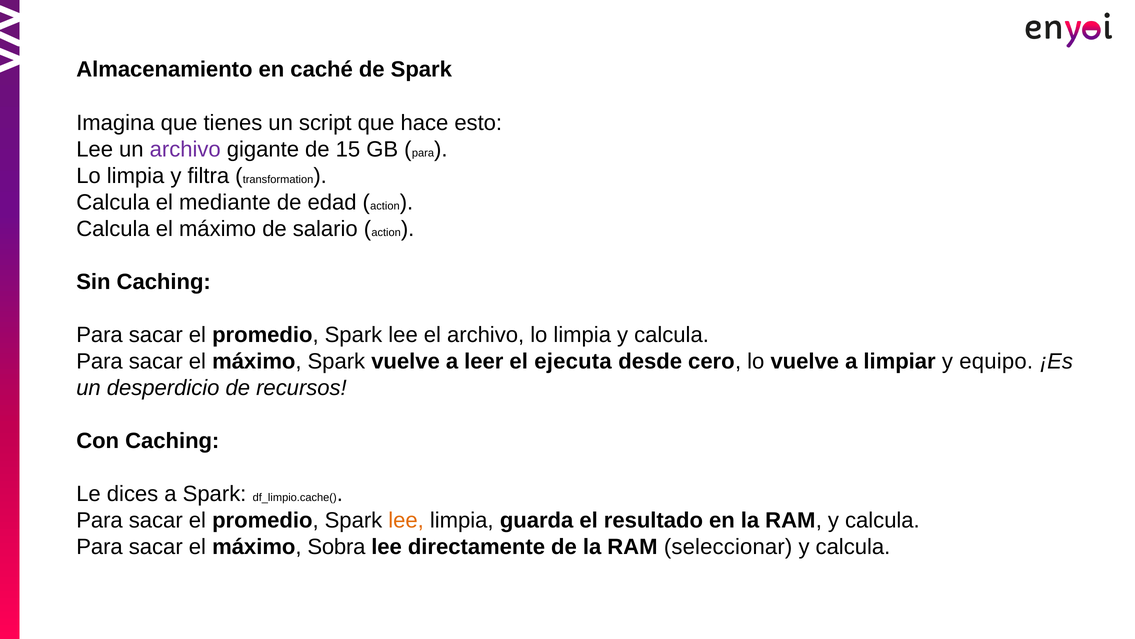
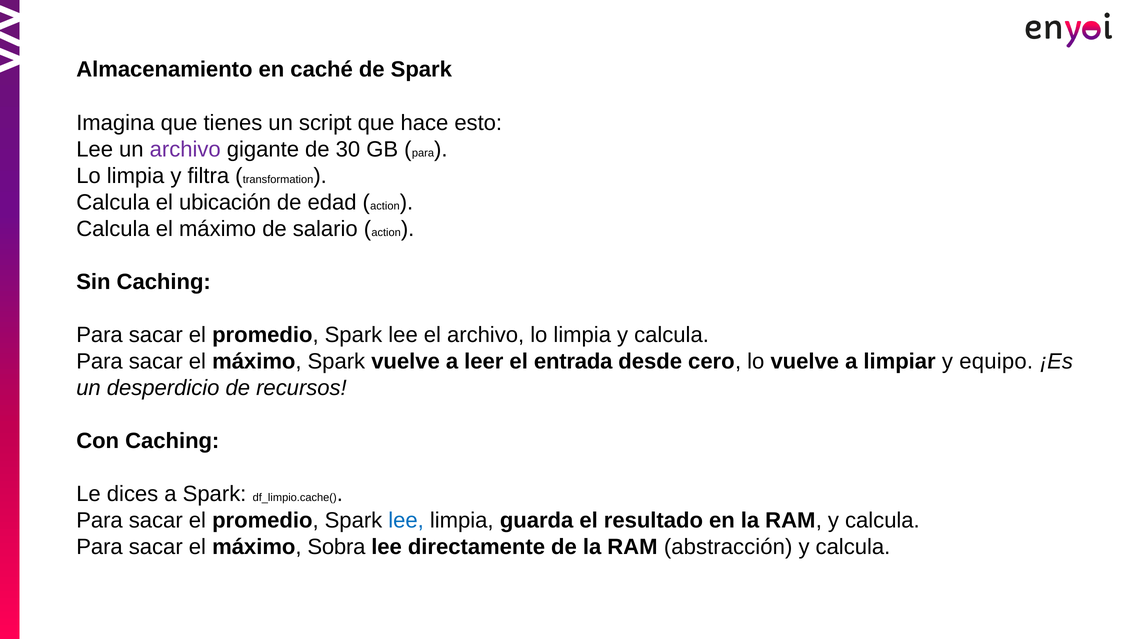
15: 15 -> 30
mediante: mediante -> ubicación
ejecuta: ejecuta -> entrada
lee at (406, 520) colour: orange -> blue
seleccionar: seleccionar -> abstracción
